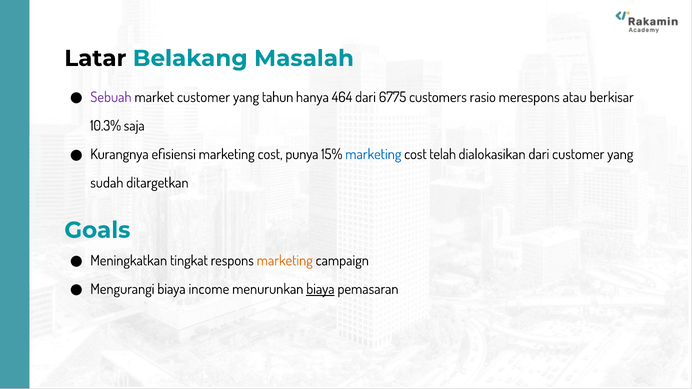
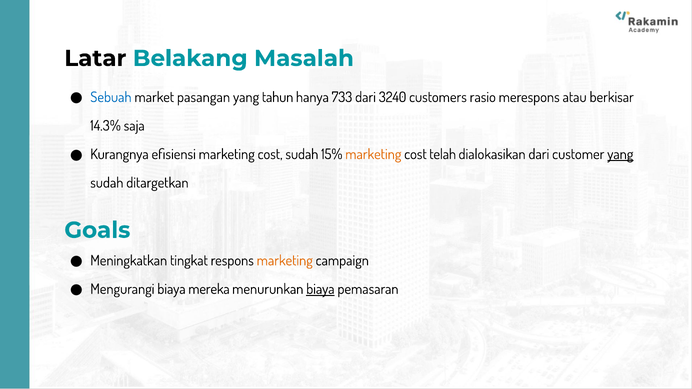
Sebuah colour: purple -> blue
market customer: customer -> pasangan
464: 464 -> 733
6775: 6775 -> 3240
10.3%: 10.3% -> 14.3%
cost punya: punya -> sudah
marketing at (373, 154) colour: blue -> orange
yang at (620, 154) underline: none -> present
income: income -> mereka
